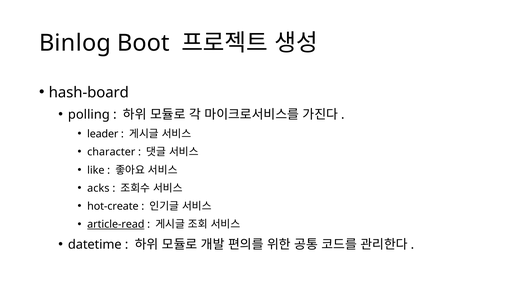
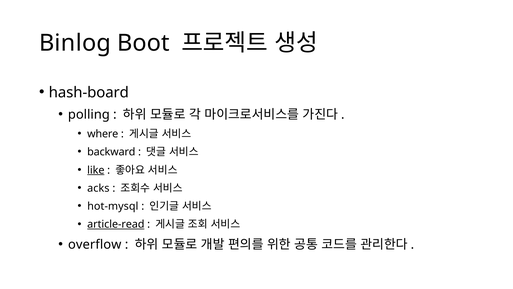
leader: leader -> where
character: character -> backward
like underline: none -> present
hot-create: hot-create -> hot-mysql
datetime: datetime -> overflow
